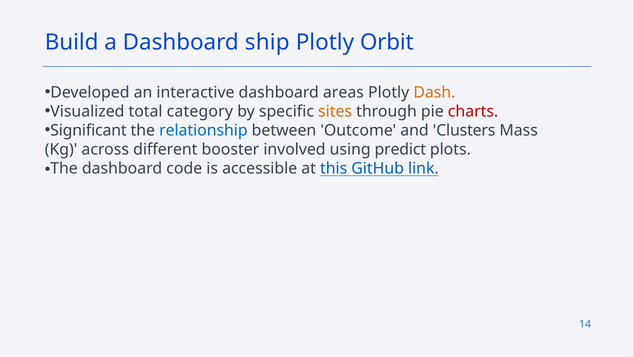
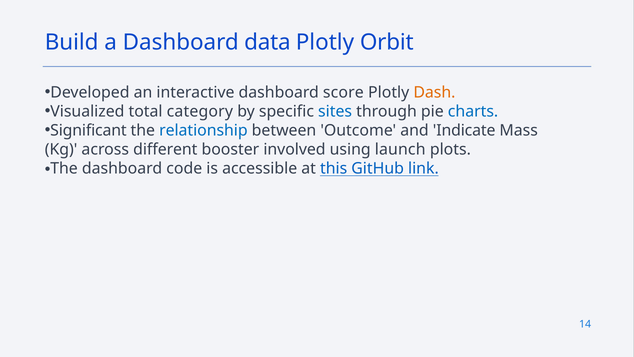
ship: ship -> data
areas: areas -> score
sites colour: orange -> blue
charts colour: red -> blue
Clusters: Clusters -> Indicate
predict: predict -> launch
